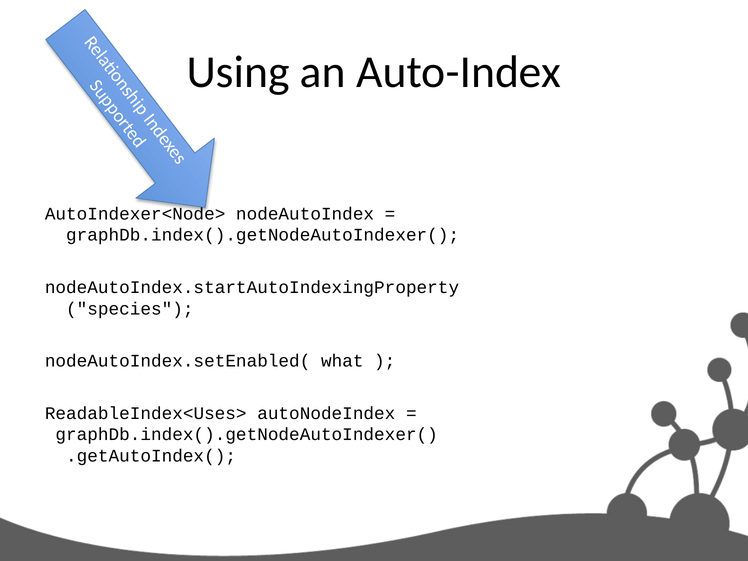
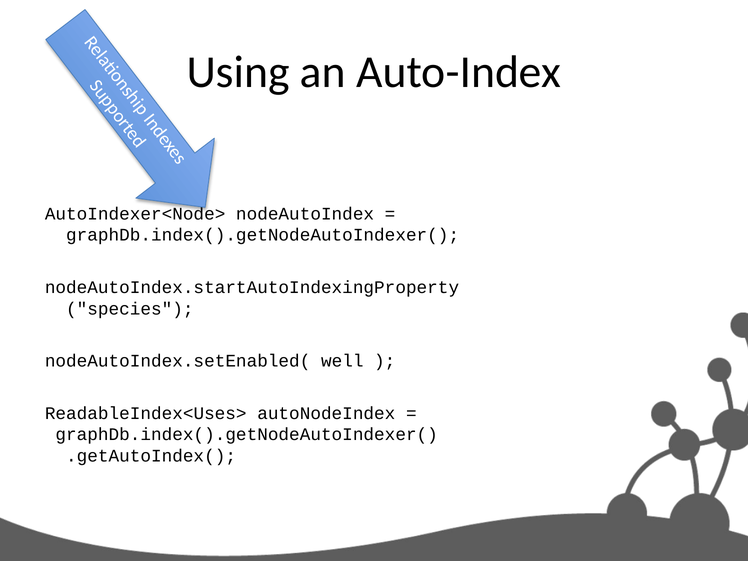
what: what -> well
